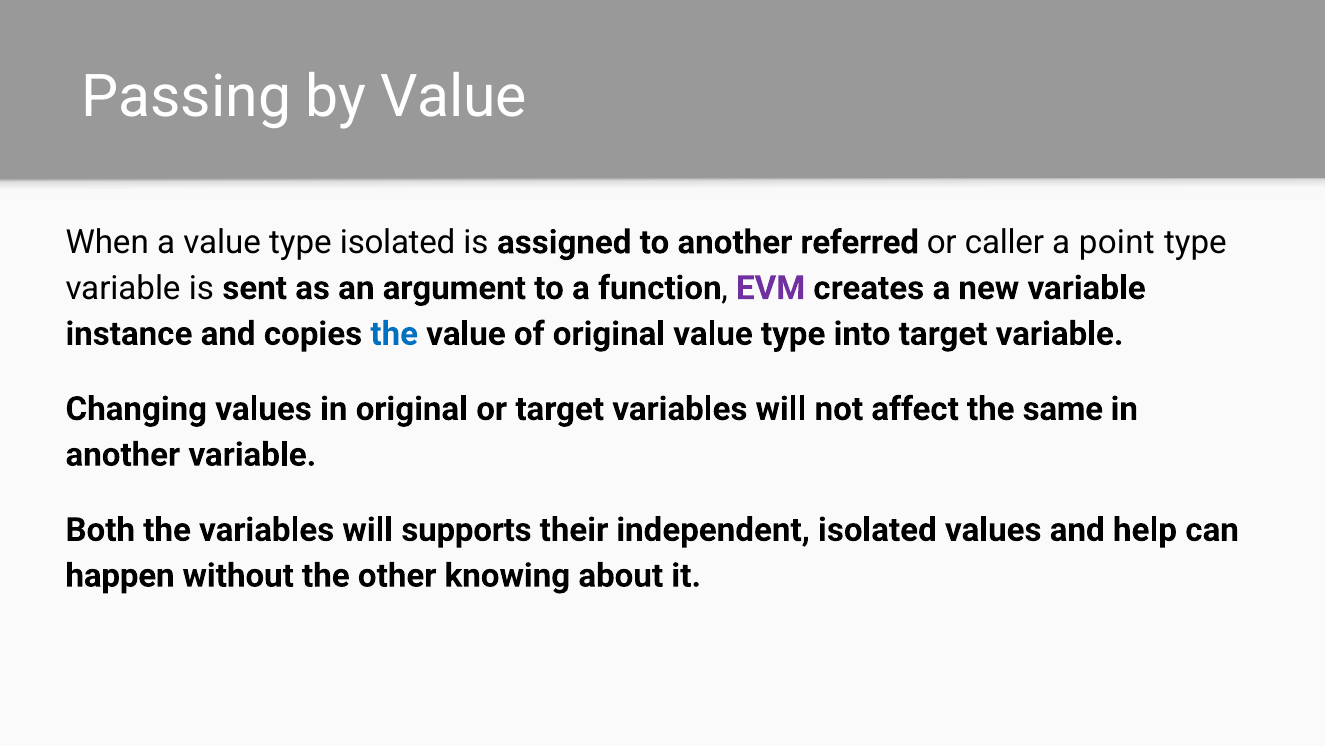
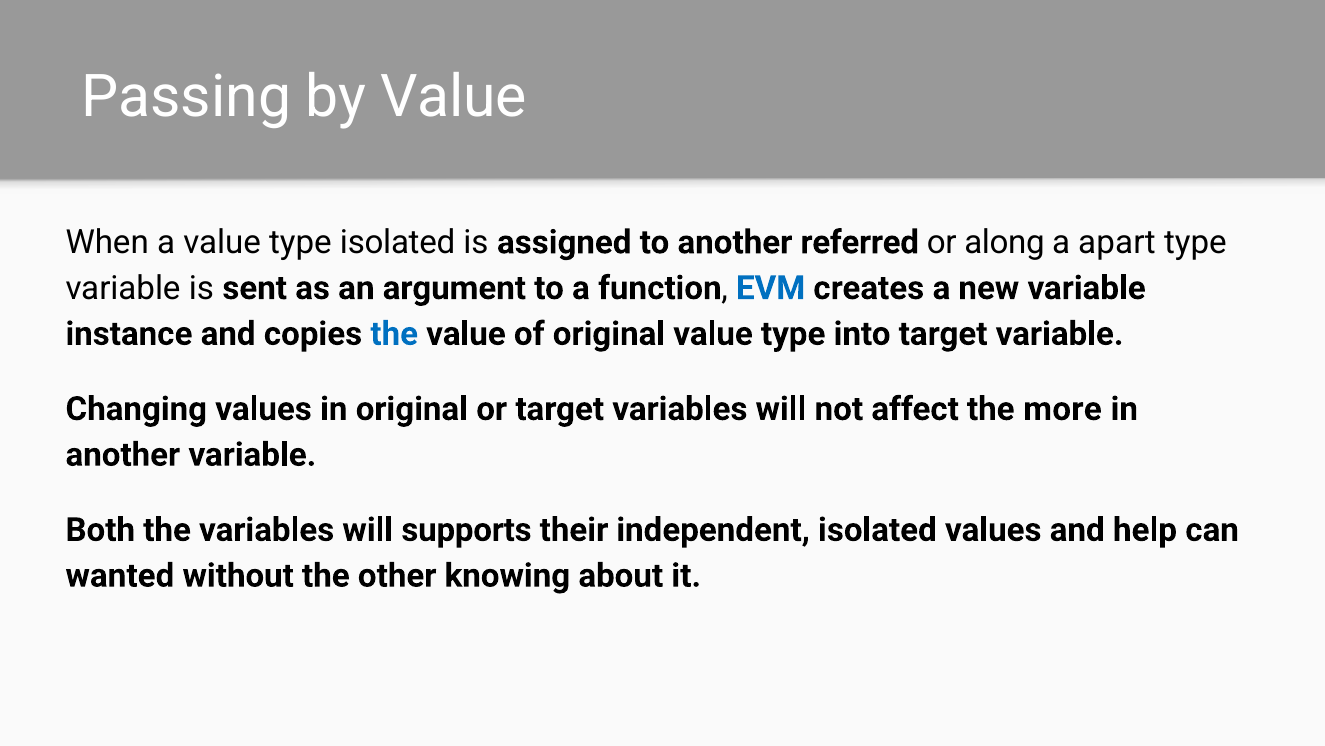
caller: caller -> along
point: point -> apart
EVM colour: purple -> blue
same: same -> more
happen: happen -> wanted
